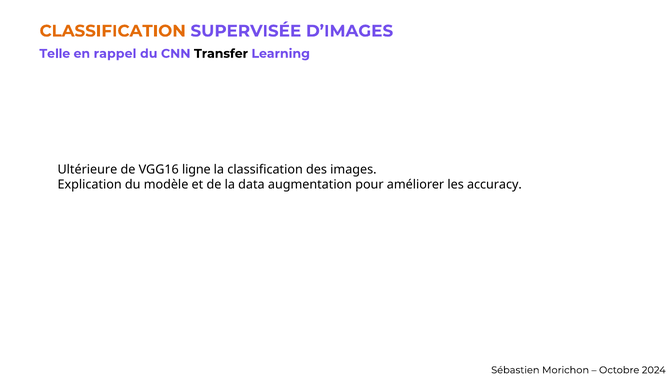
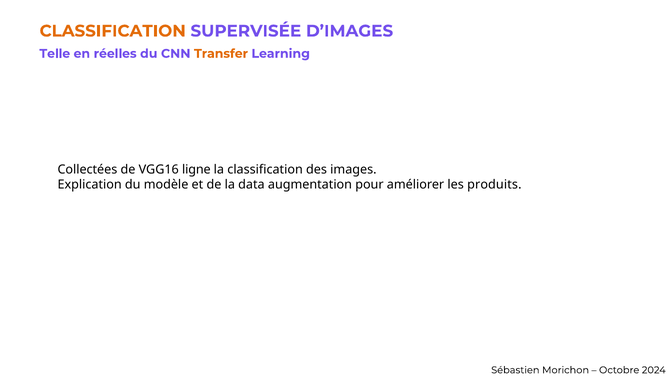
rappel: rappel -> réelles
Transfer colour: black -> orange
Ultérieure: Ultérieure -> Collectées
accuracy: accuracy -> produits
